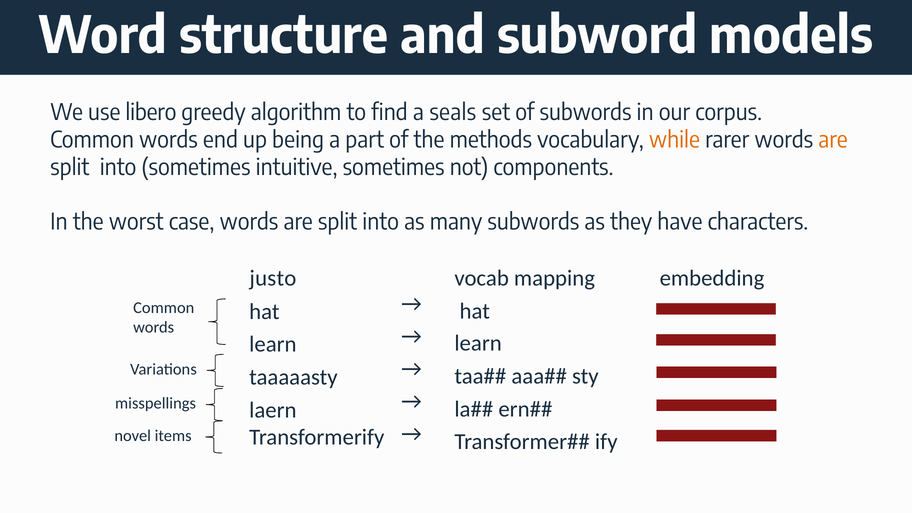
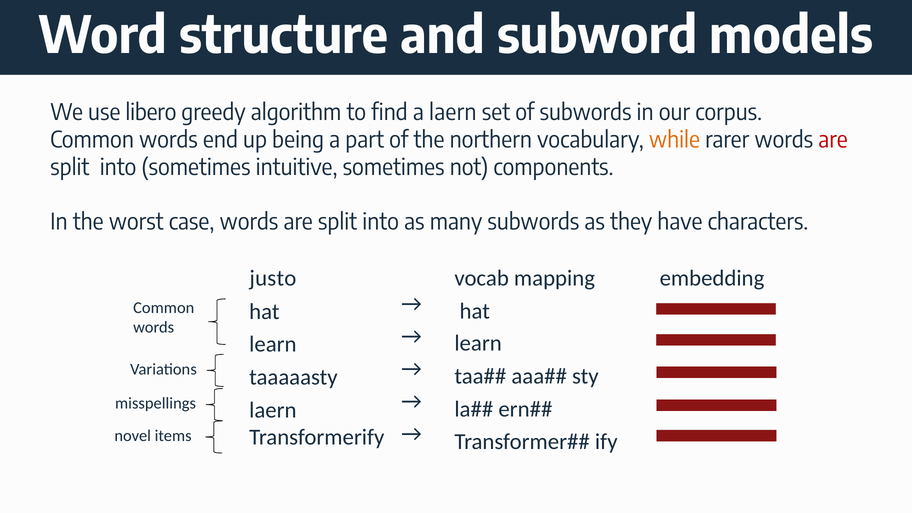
a seals: seals -> laern
methods: methods -> northern
are at (833, 140) colour: orange -> red
